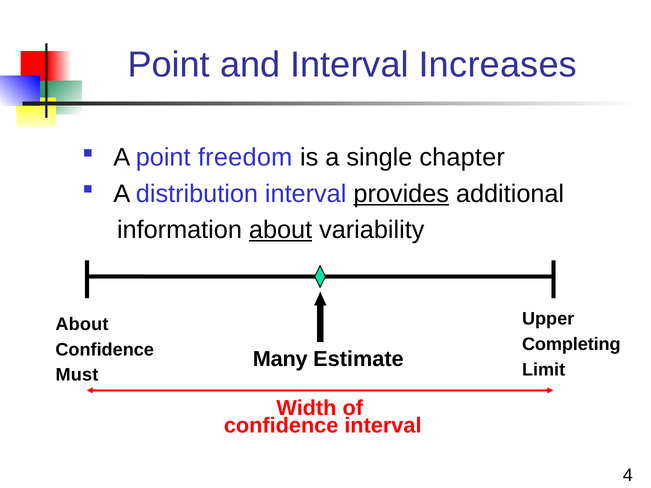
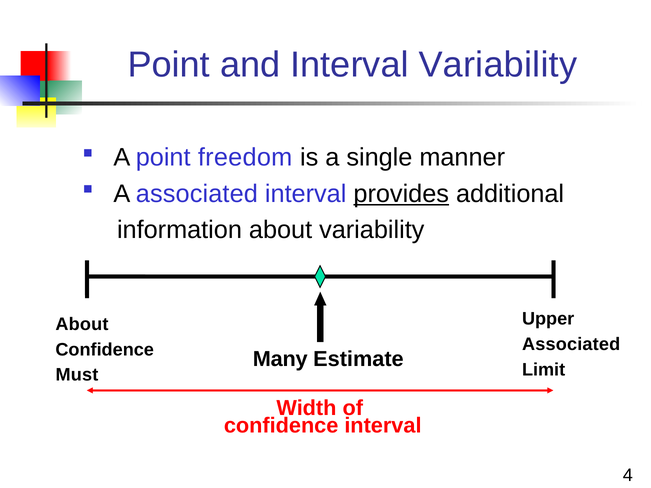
Interval Increases: Increases -> Variability
chapter: chapter -> manner
A distribution: distribution -> associated
about at (281, 230) underline: present -> none
Completing at (571, 344): Completing -> Associated
